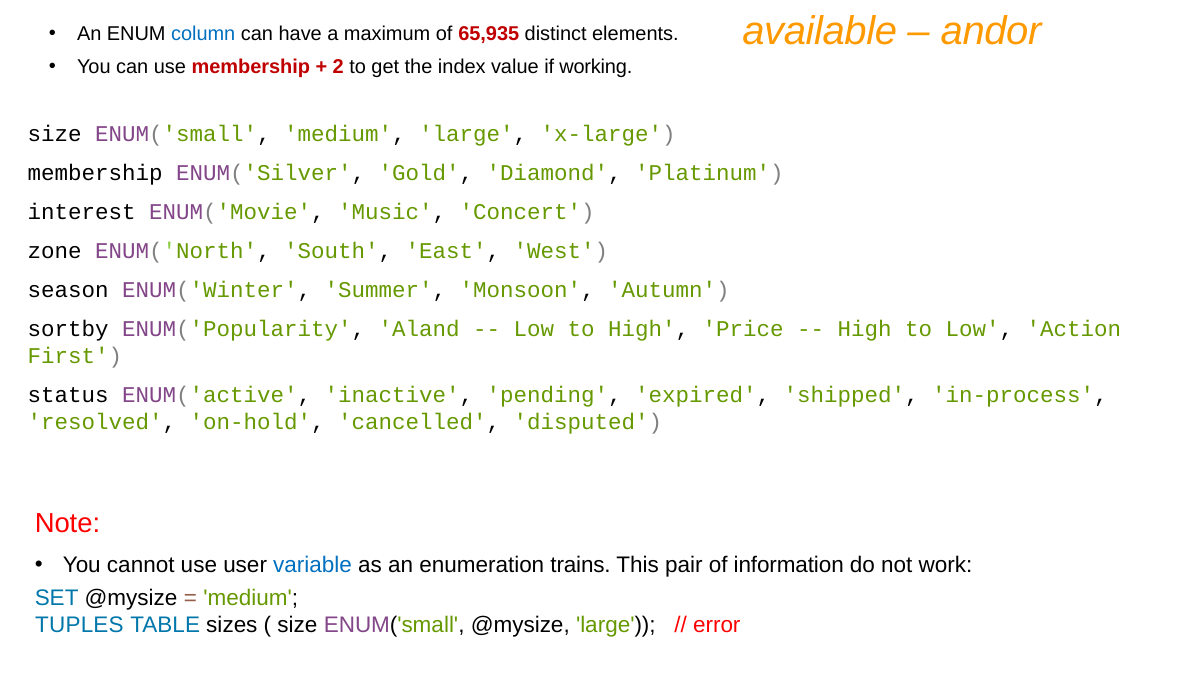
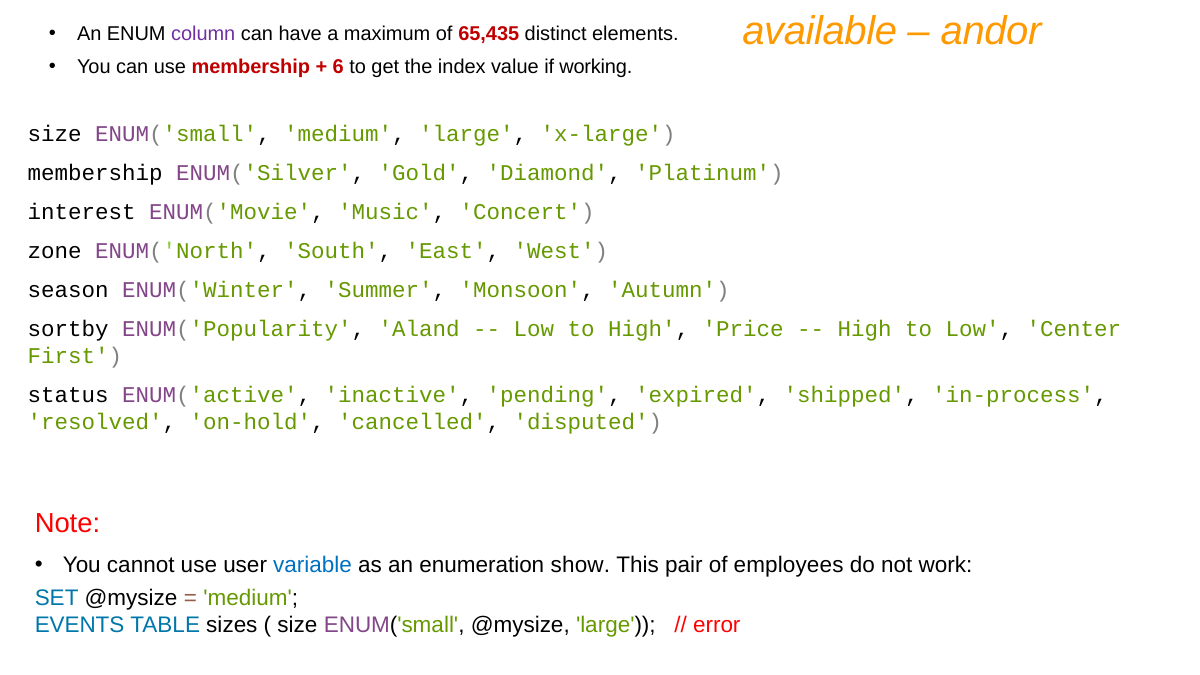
column colour: blue -> purple
65,935: 65,935 -> 65,435
2: 2 -> 6
Action: Action -> Center
trains: trains -> show
information: information -> employees
TUPLES: TUPLES -> EVENTS
